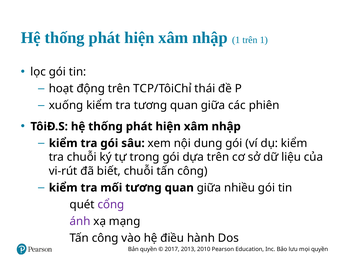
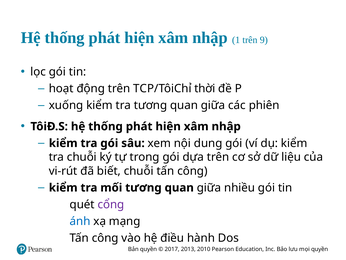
trên 1: 1 -> 9
thái: thái -> thời
ánh colour: purple -> blue
